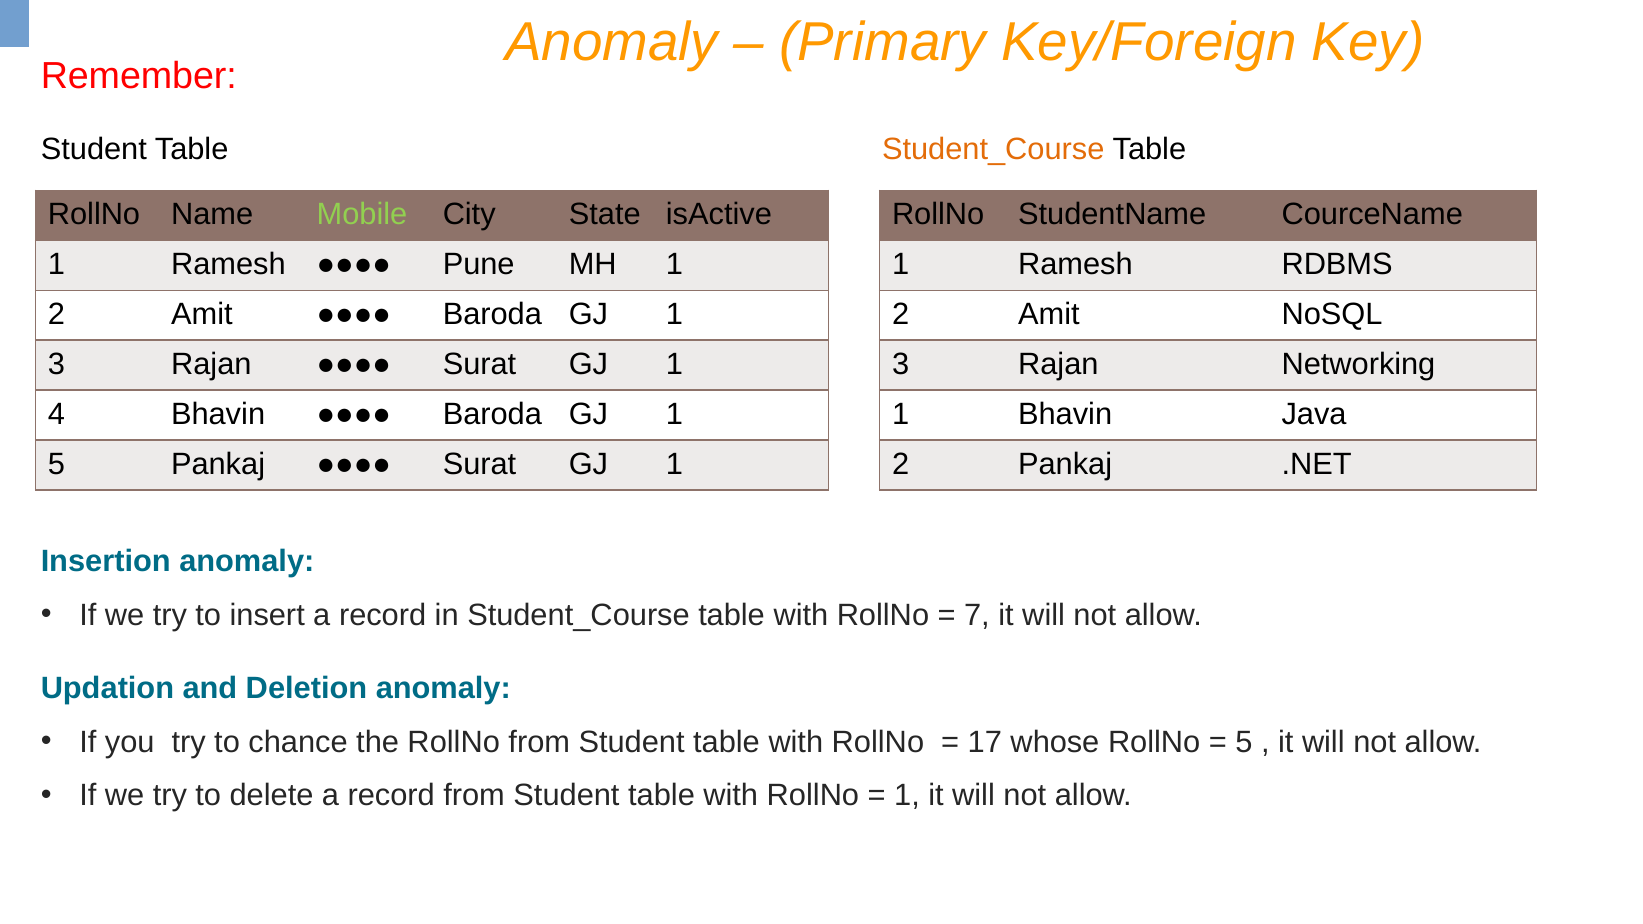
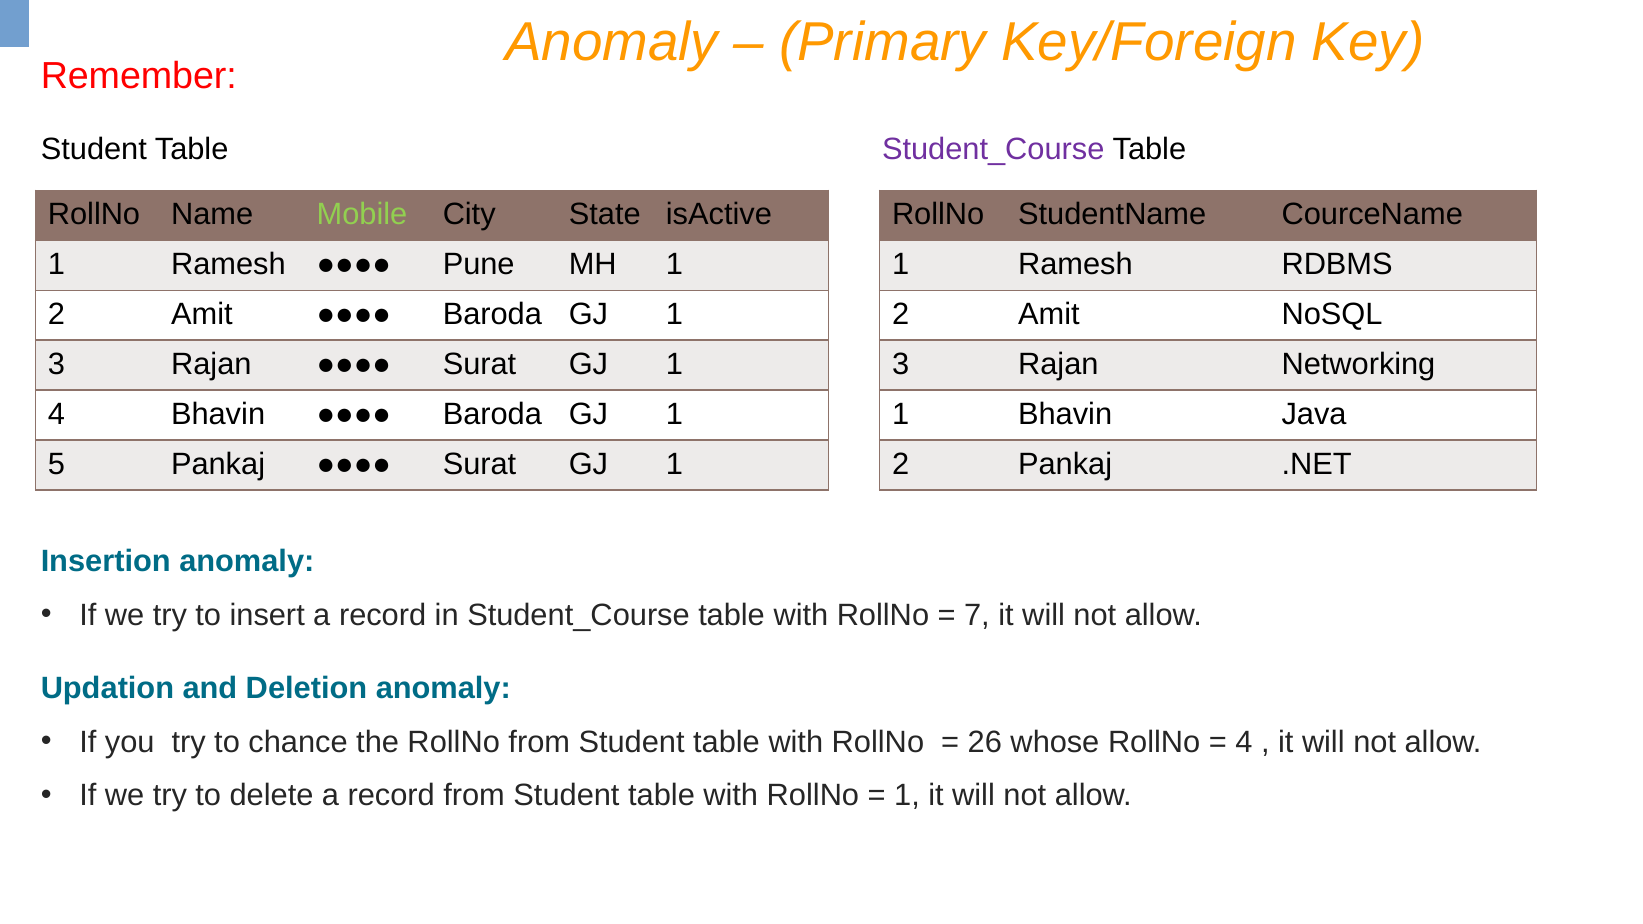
Student_Course at (993, 149) colour: orange -> purple
17: 17 -> 26
5 at (1244, 742): 5 -> 4
